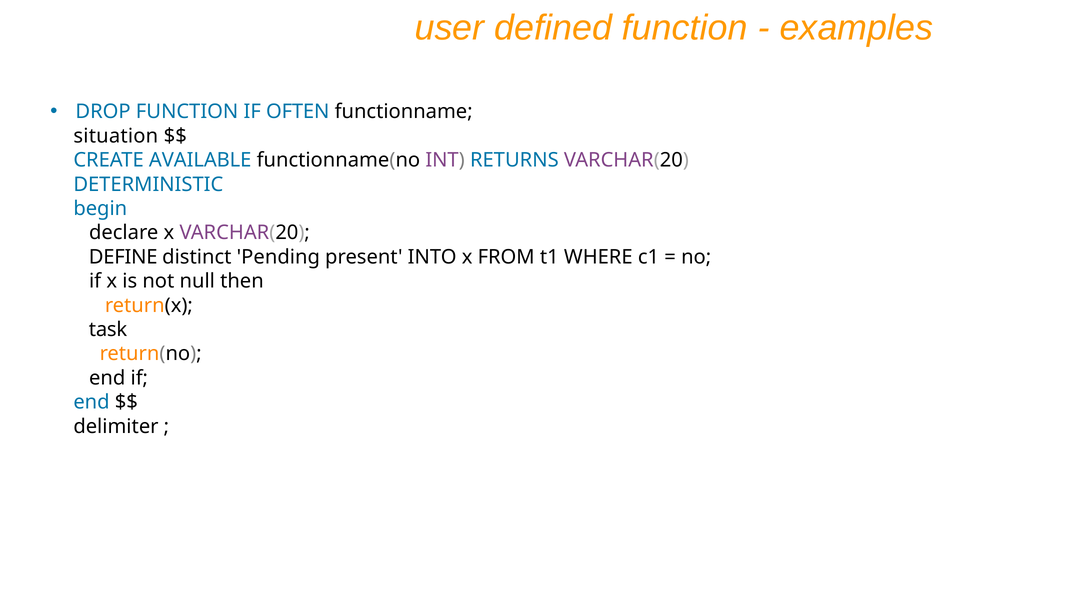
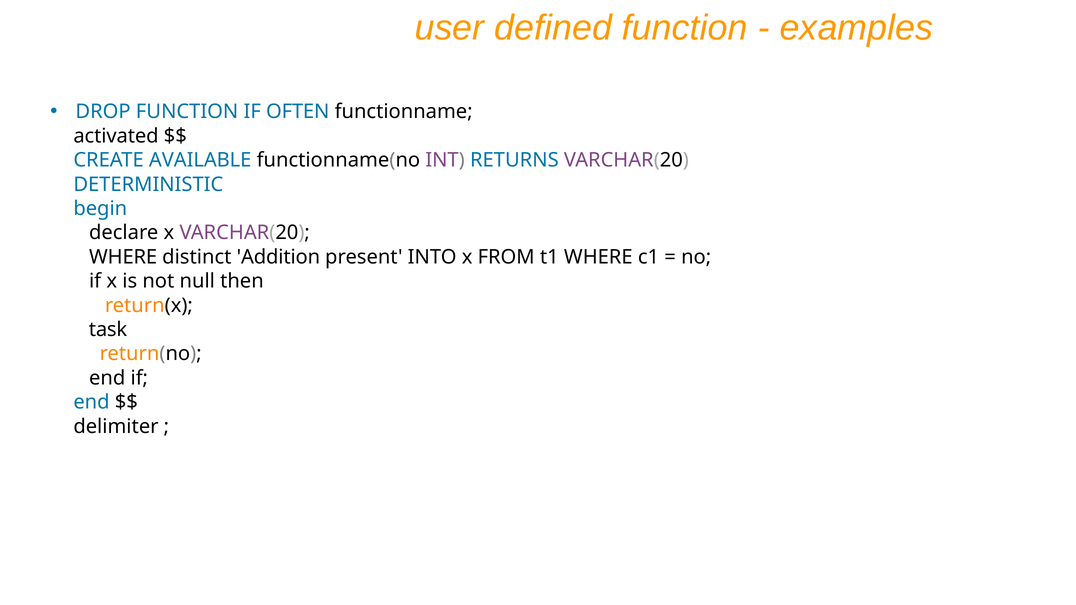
situation: situation -> activated
DEFINE at (123, 257): DEFINE -> WHERE
Pending: Pending -> Addition
